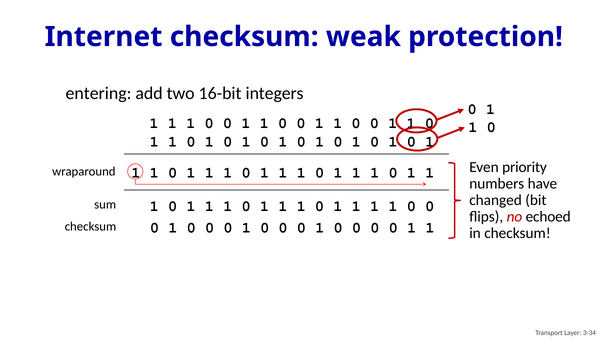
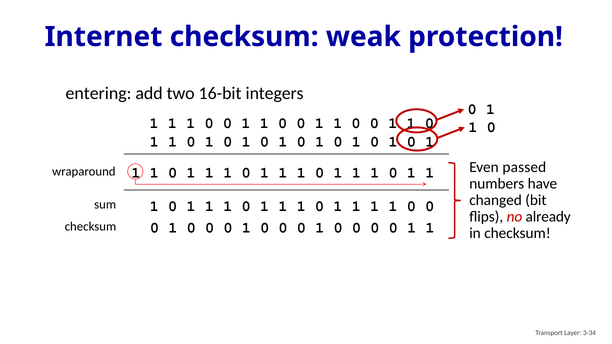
priority: priority -> passed
echoed: echoed -> already
